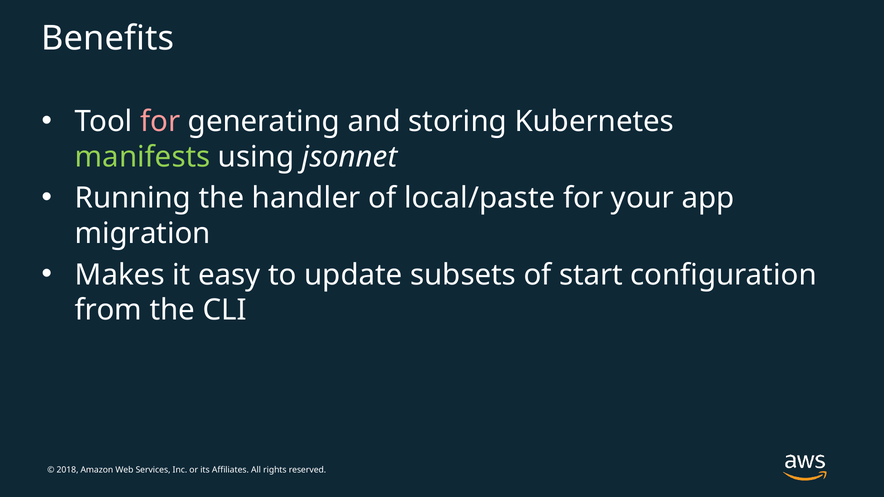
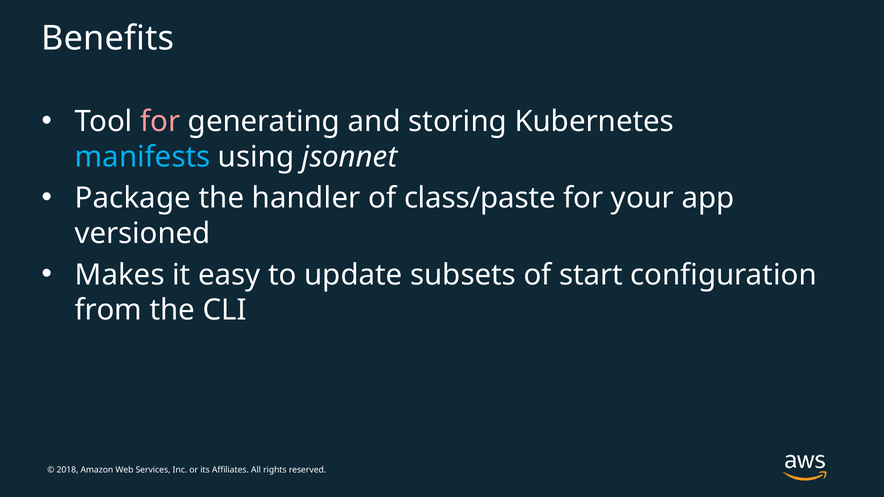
manifests colour: light green -> light blue
Running: Running -> Package
local/paste: local/paste -> class/paste
migration: migration -> versioned
